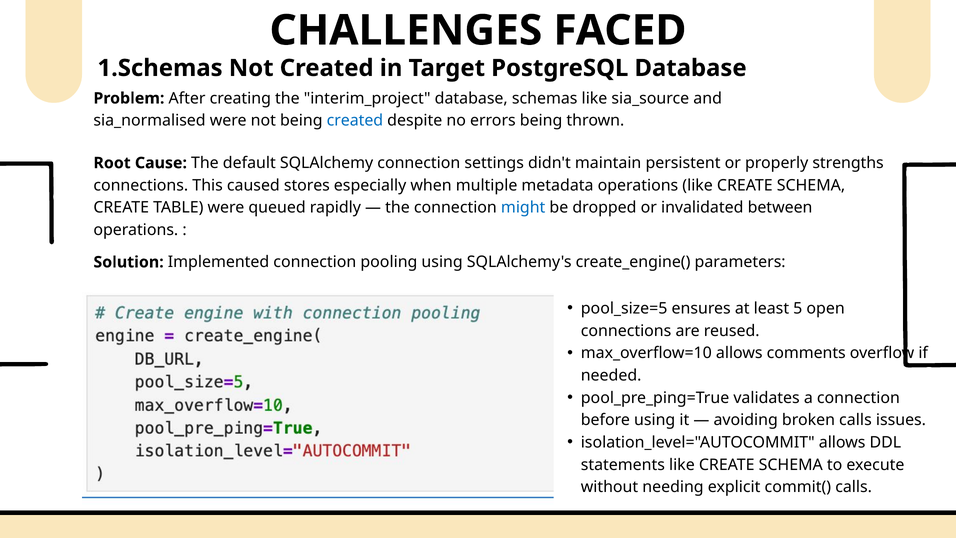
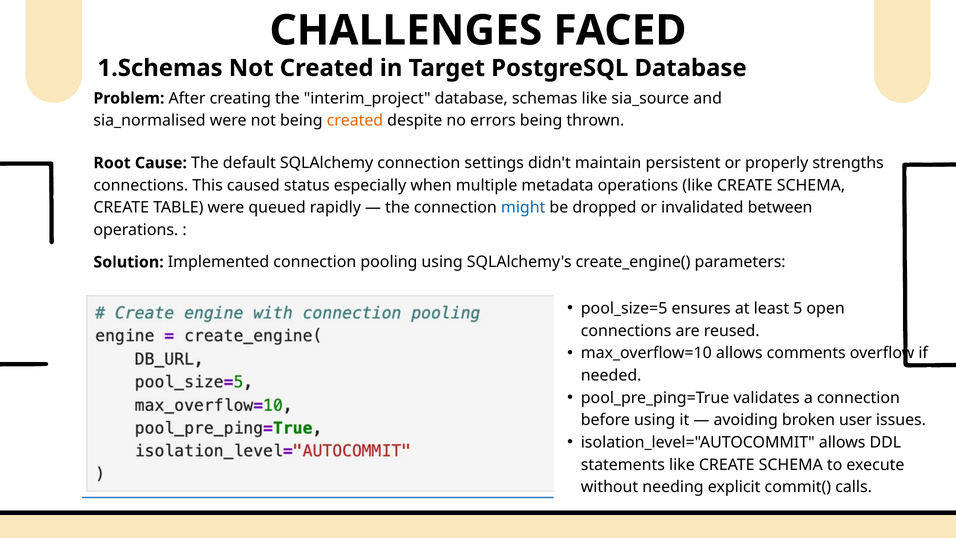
created at (355, 121) colour: blue -> orange
stores: stores -> status
broken calls: calls -> user
